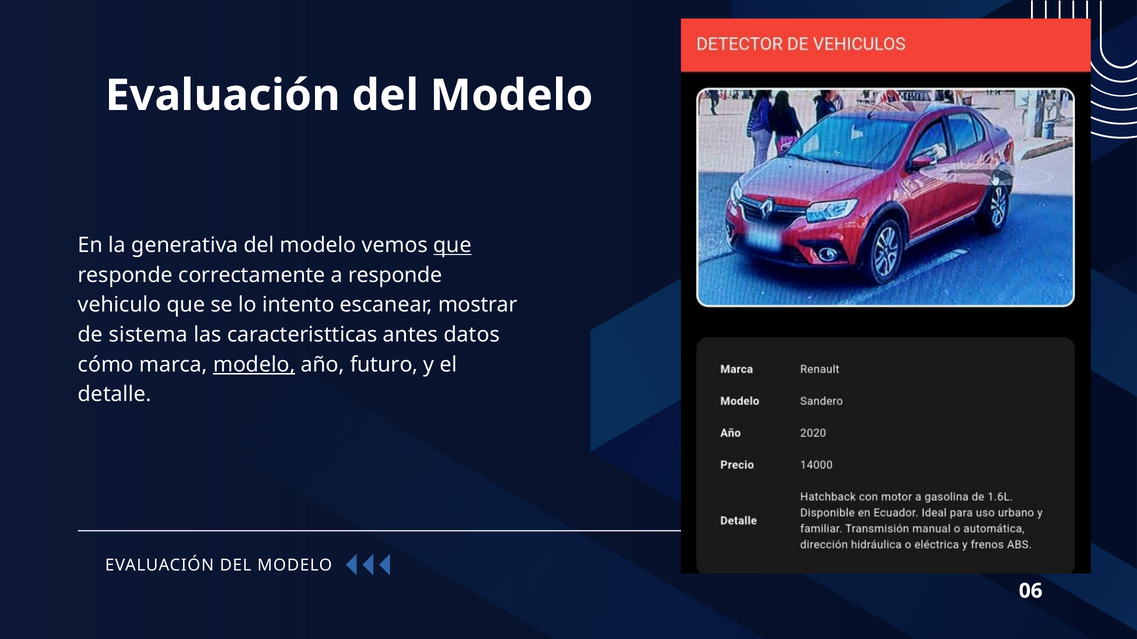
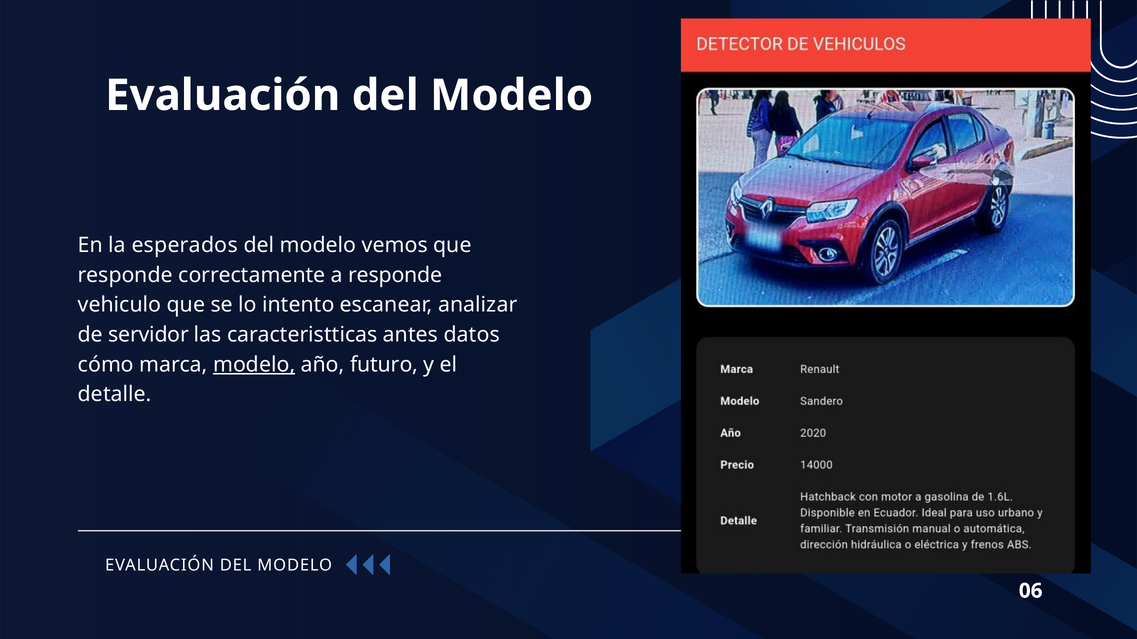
generativa: generativa -> esperados
que at (452, 245) underline: present -> none
mostrar: mostrar -> analizar
sistema: sistema -> servidor
